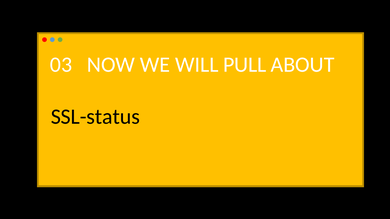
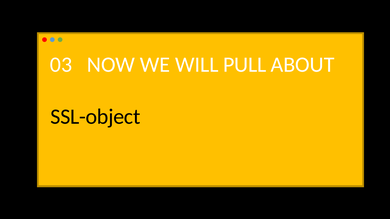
SSL-status: SSL-status -> SSL-object
